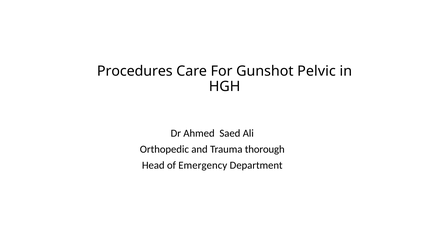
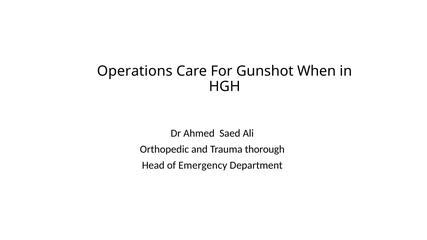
Procedures: Procedures -> Operations
Pelvic: Pelvic -> When
